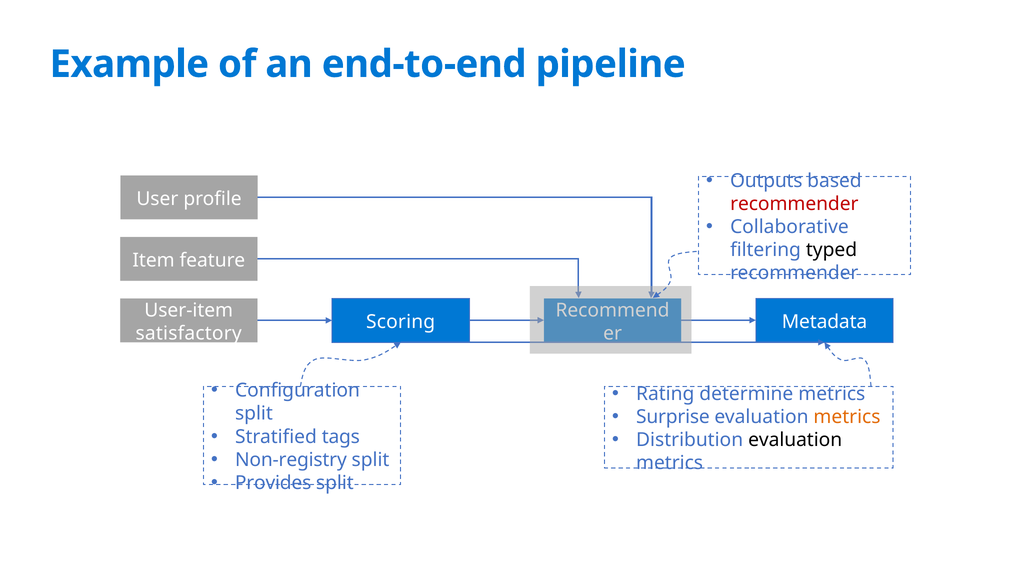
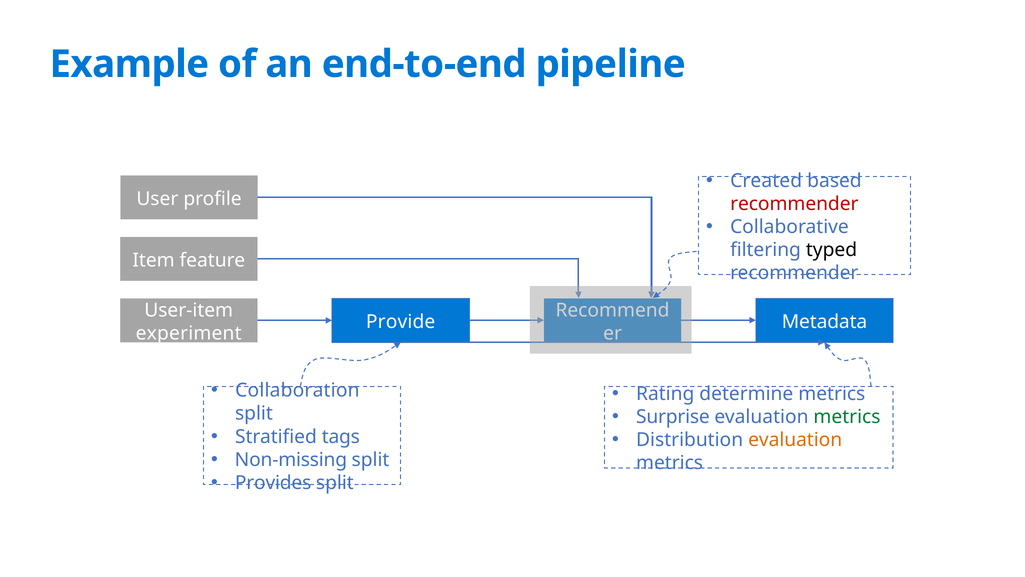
Outputs: Outputs -> Created
Scoring: Scoring -> Provide
satisfactory: satisfactory -> experiment
Configuration: Configuration -> Collaboration
metrics at (847, 417) colour: orange -> green
evaluation at (795, 440) colour: black -> orange
Non-registry: Non-registry -> Non-missing
